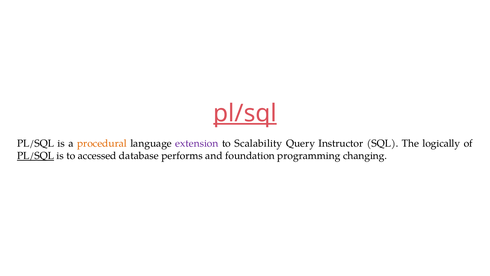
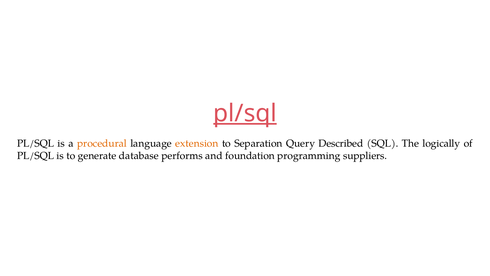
extension colour: purple -> orange
Scalability: Scalability -> Separation
Instructor: Instructor -> Described
PL/SQL at (36, 156) underline: present -> none
accessed: accessed -> generate
changing: changing -> suppliers
